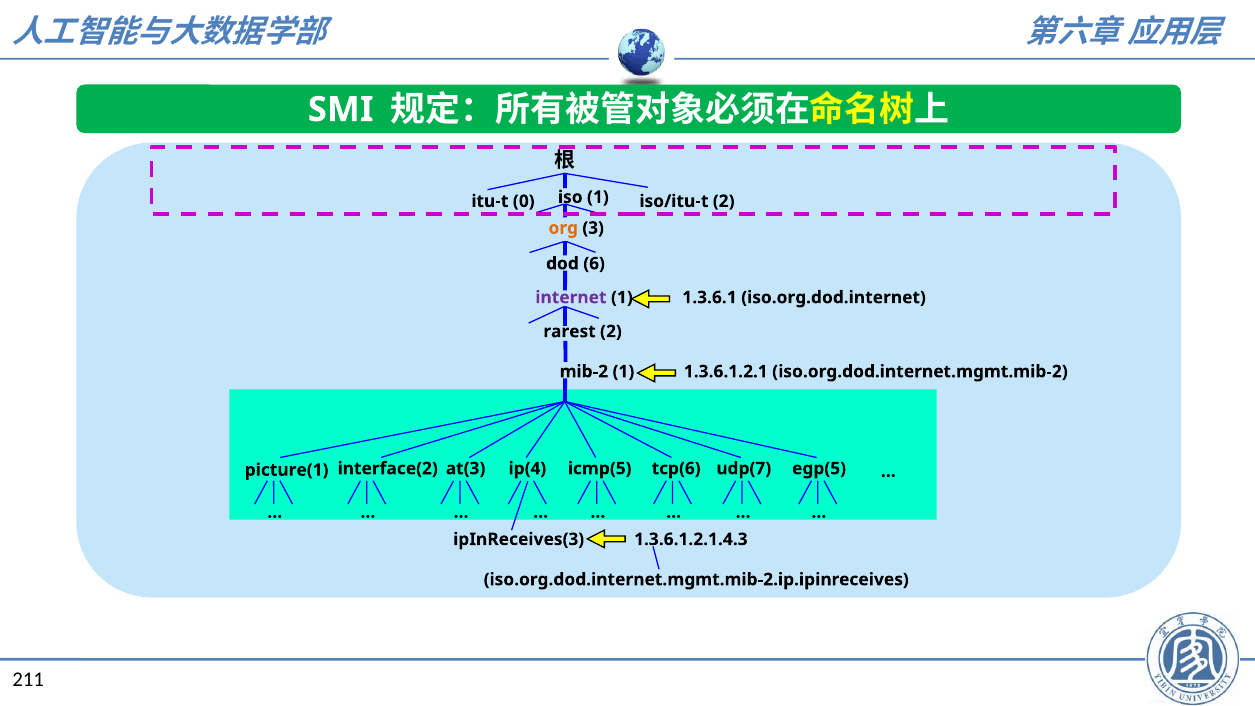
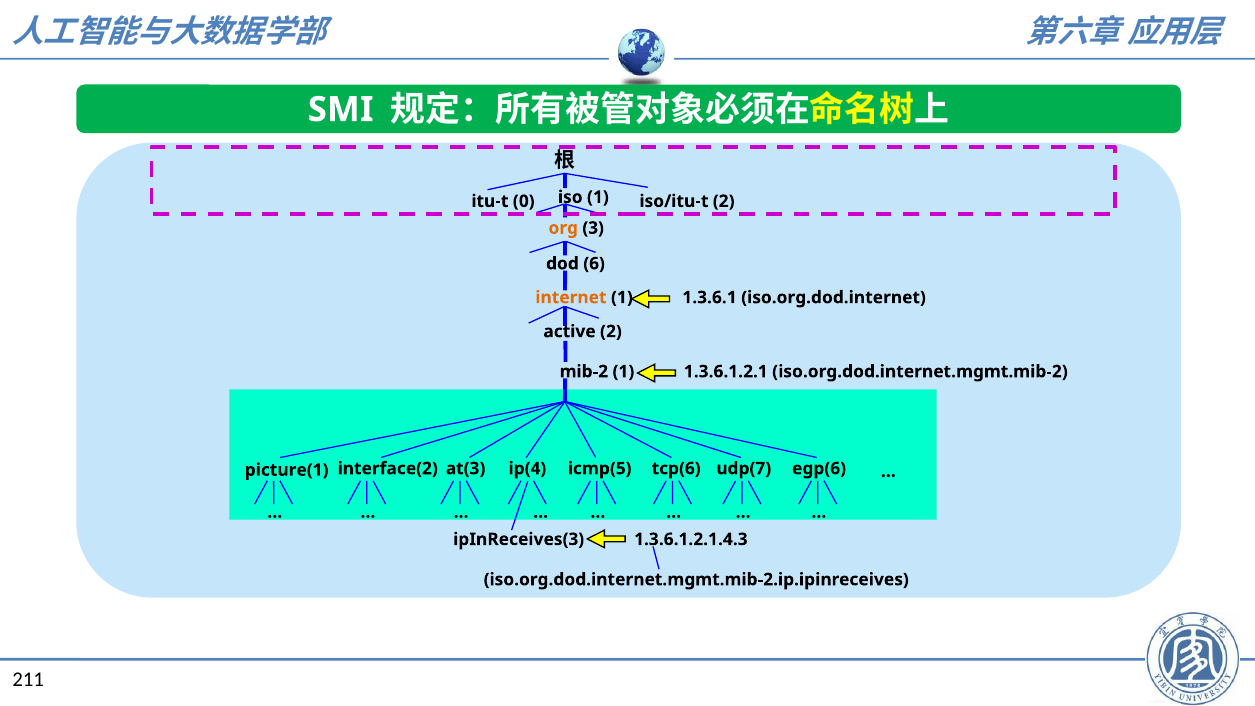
internet colour: purple -> orange
rarest: rarest -> active
egp(5: egp(5 -> egp(6
